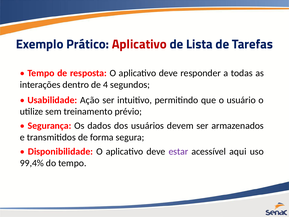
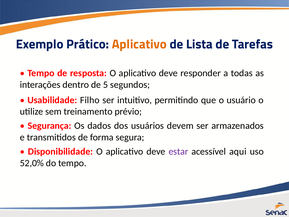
Aplicativo at (139, 44) colour: red -> orange
4: 4 -> 5
Ação: Ação -> Filho
99,4%: 99,4% -> 52,0%
